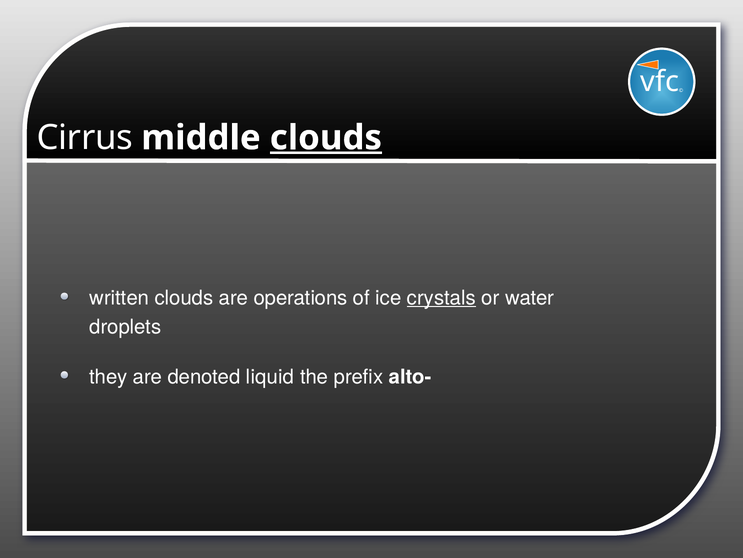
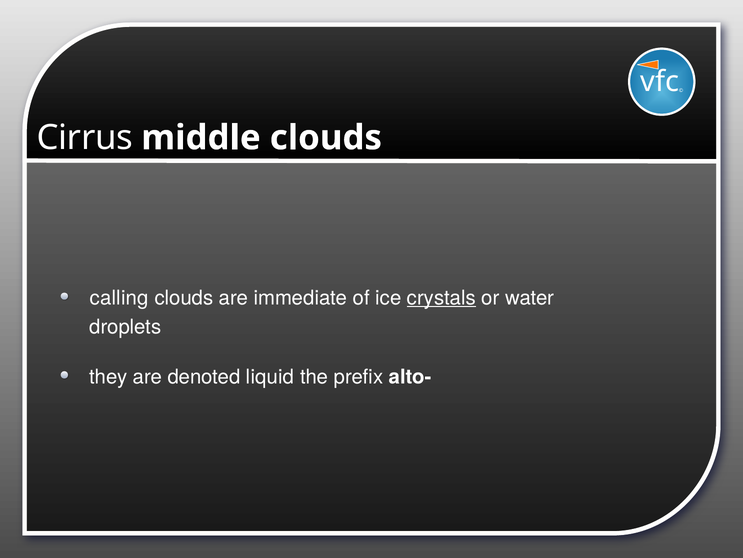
clouds at (326, 138) underline: present -> none
written: written -> calling
operations: operations -> immediate
